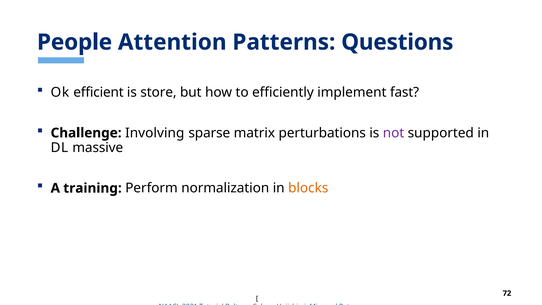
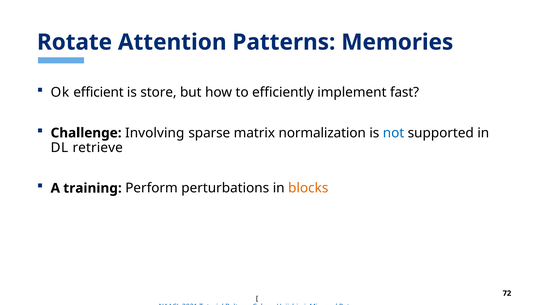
People: People -> Rotate
Questions: Questions -> Memories
perturbations: perturbations -> normalization
not colour: purple -> blue
massive: massive -> retrieve
normalization: normalization -> perturbations
